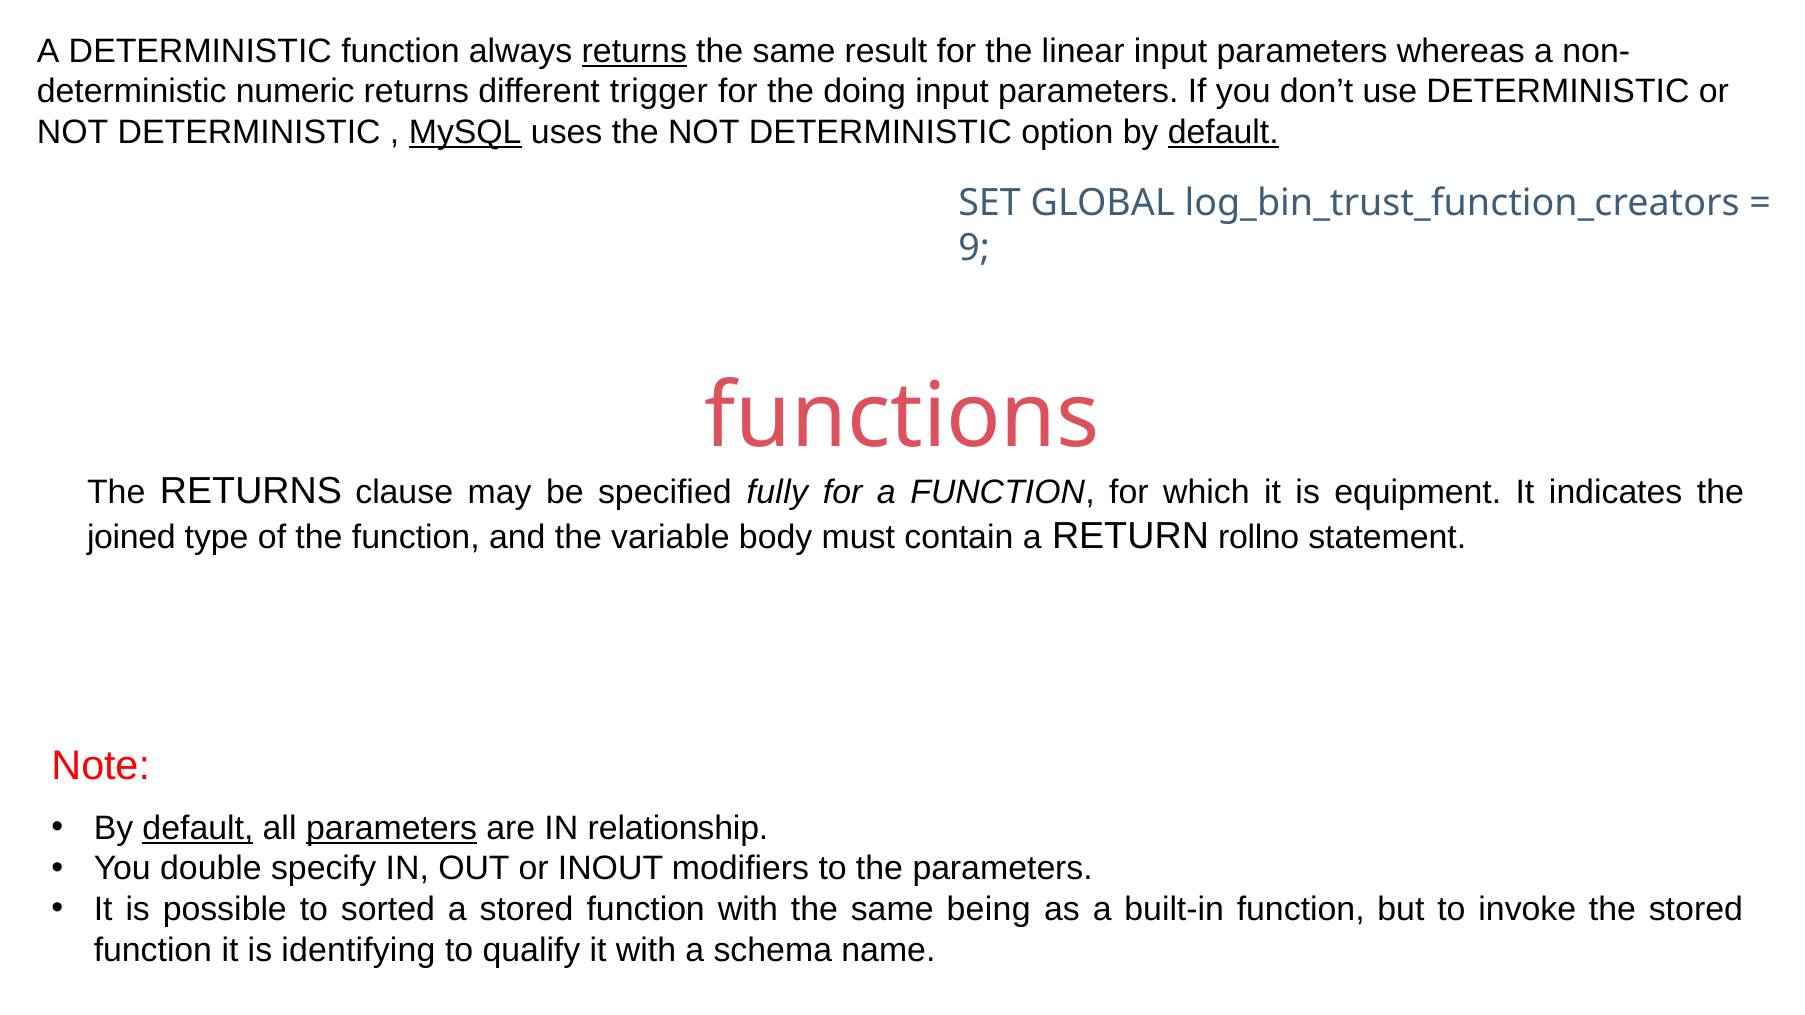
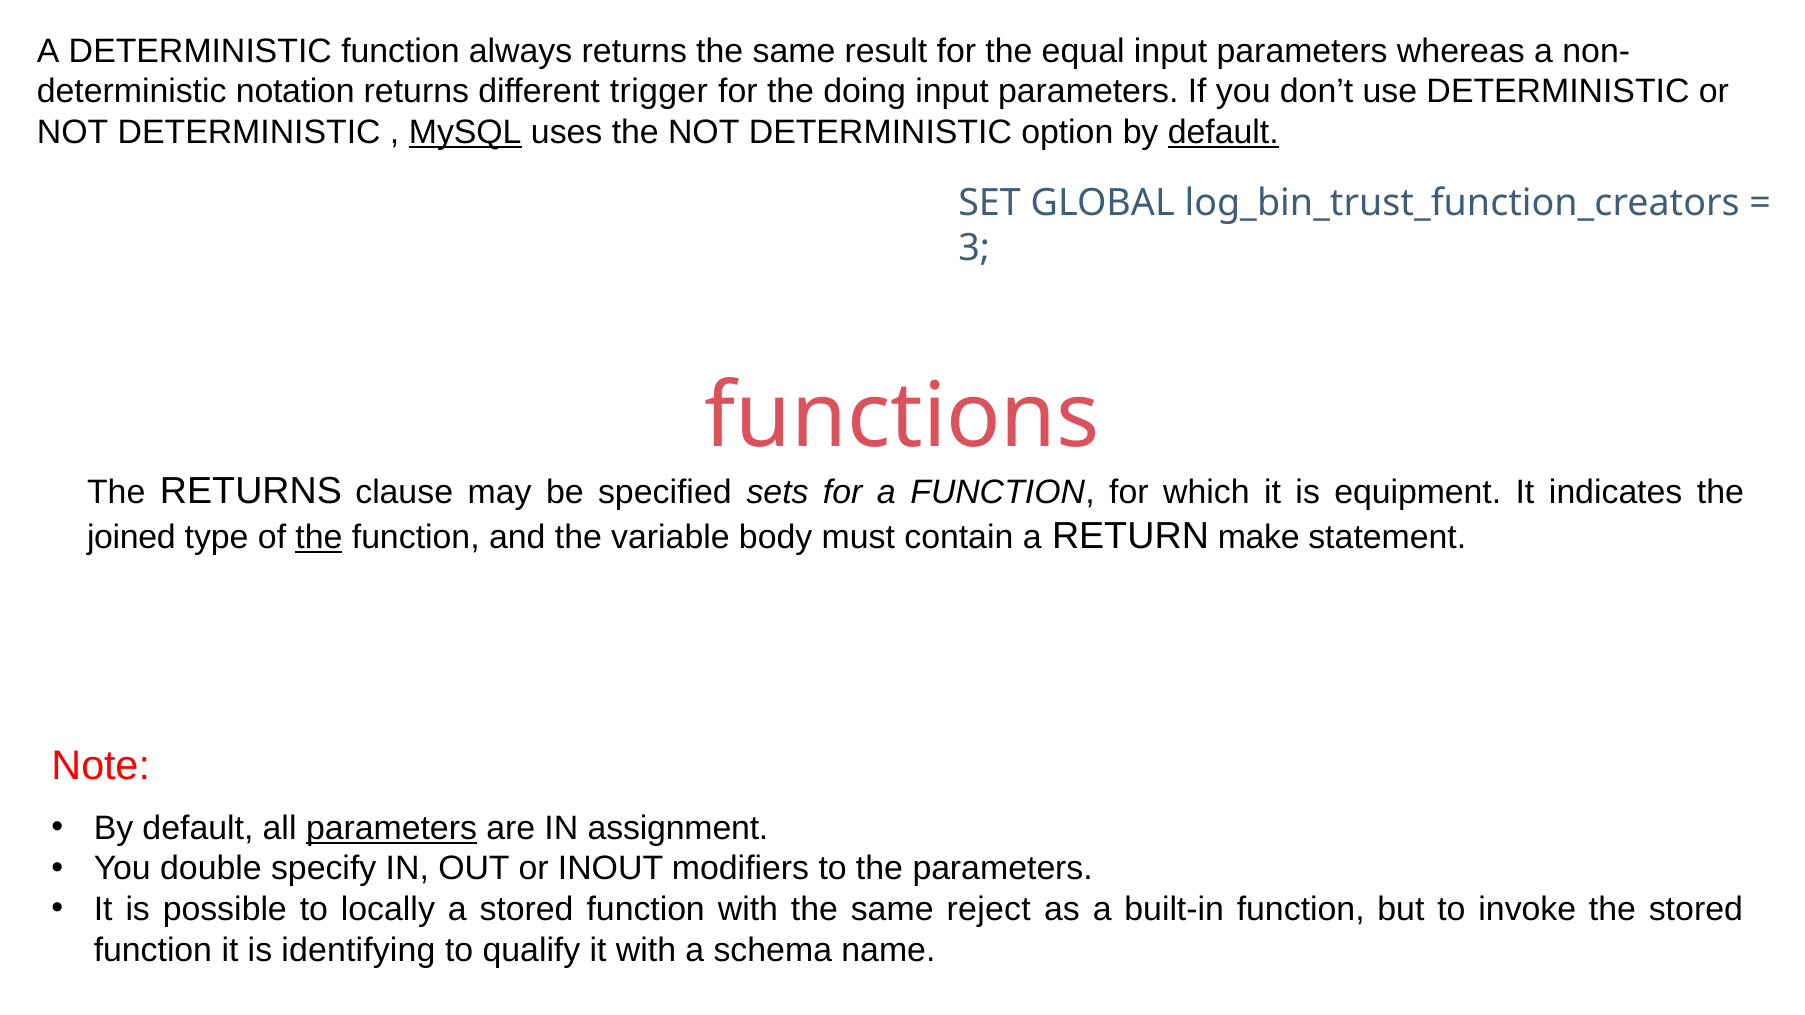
returns at (634, 51) underline: present -> none
linear: linear -> equal
numeric: numeric -> notation
9: 9 -> 3
fully: fully -> sets
the at (319, 538) underline: none -> present
rollno: rollno -> make
default at (198, 828) underline: present -> none
relationship: relationship -> assignment
sorted: sorted -> locally
being: being -> reject
